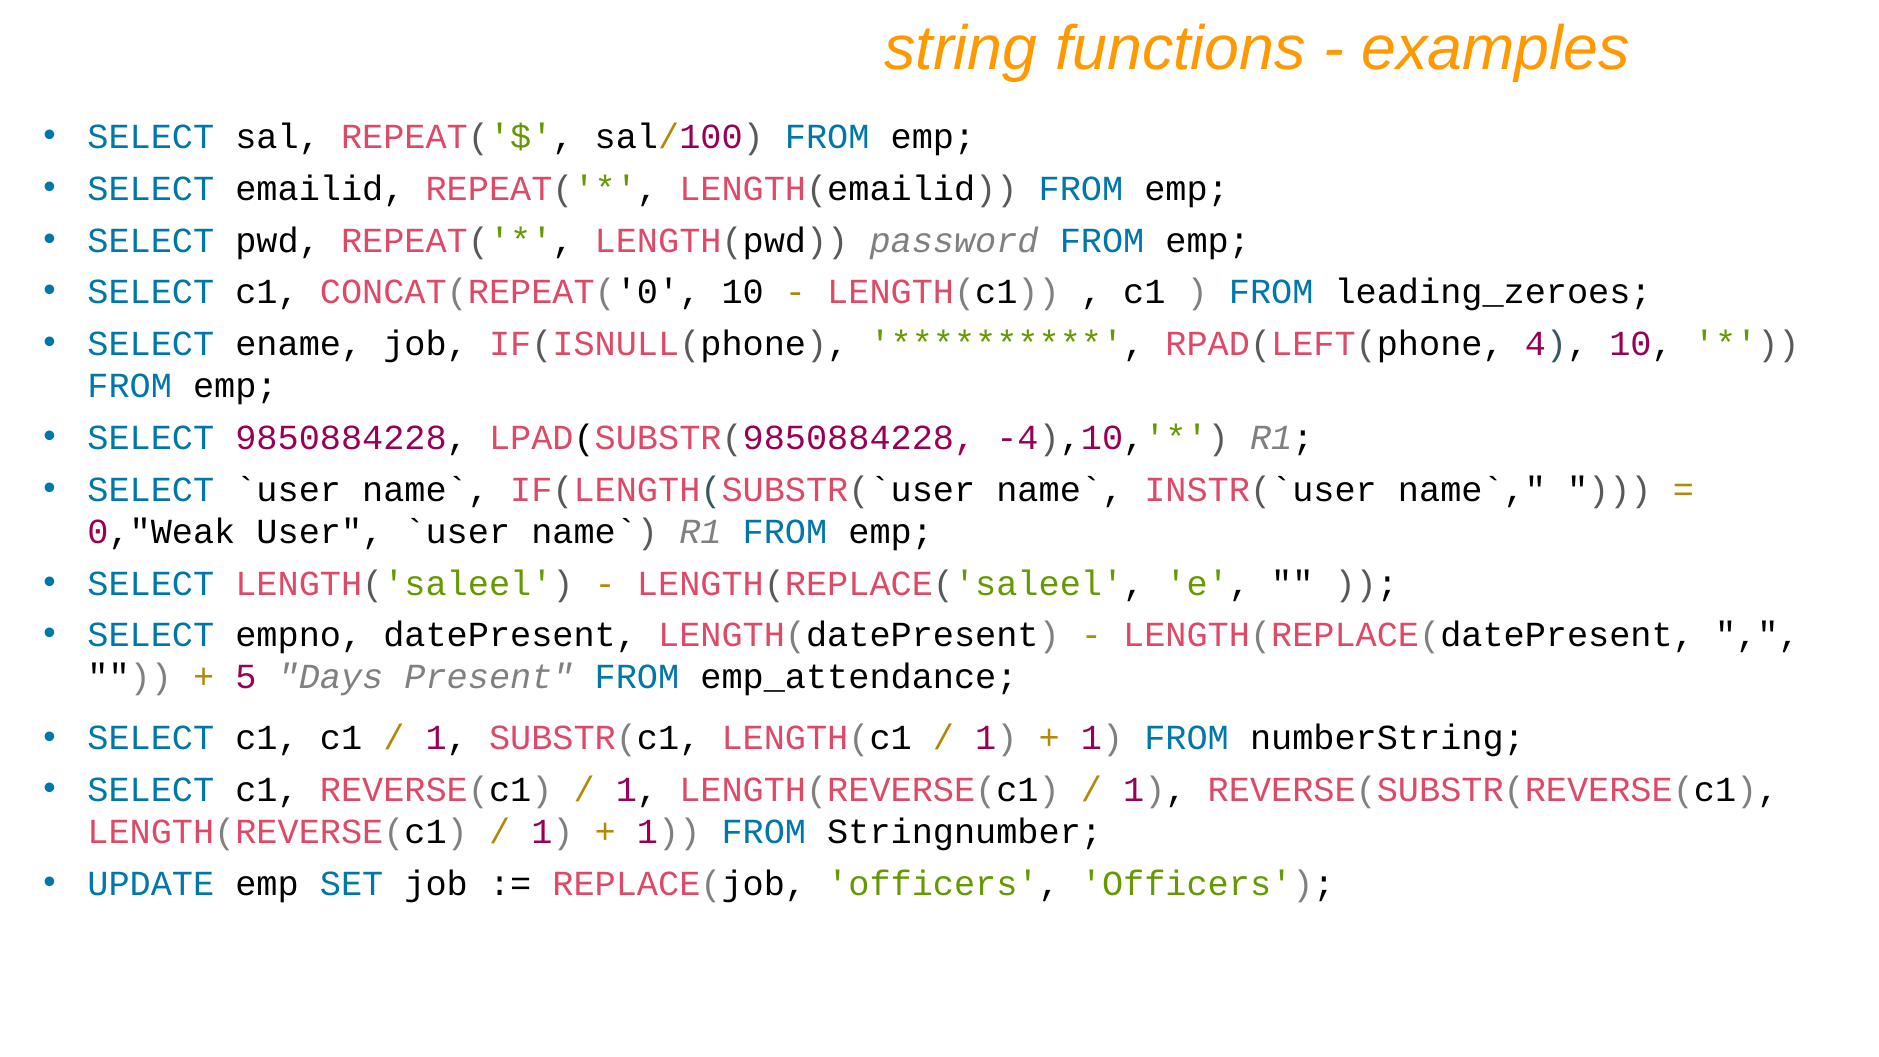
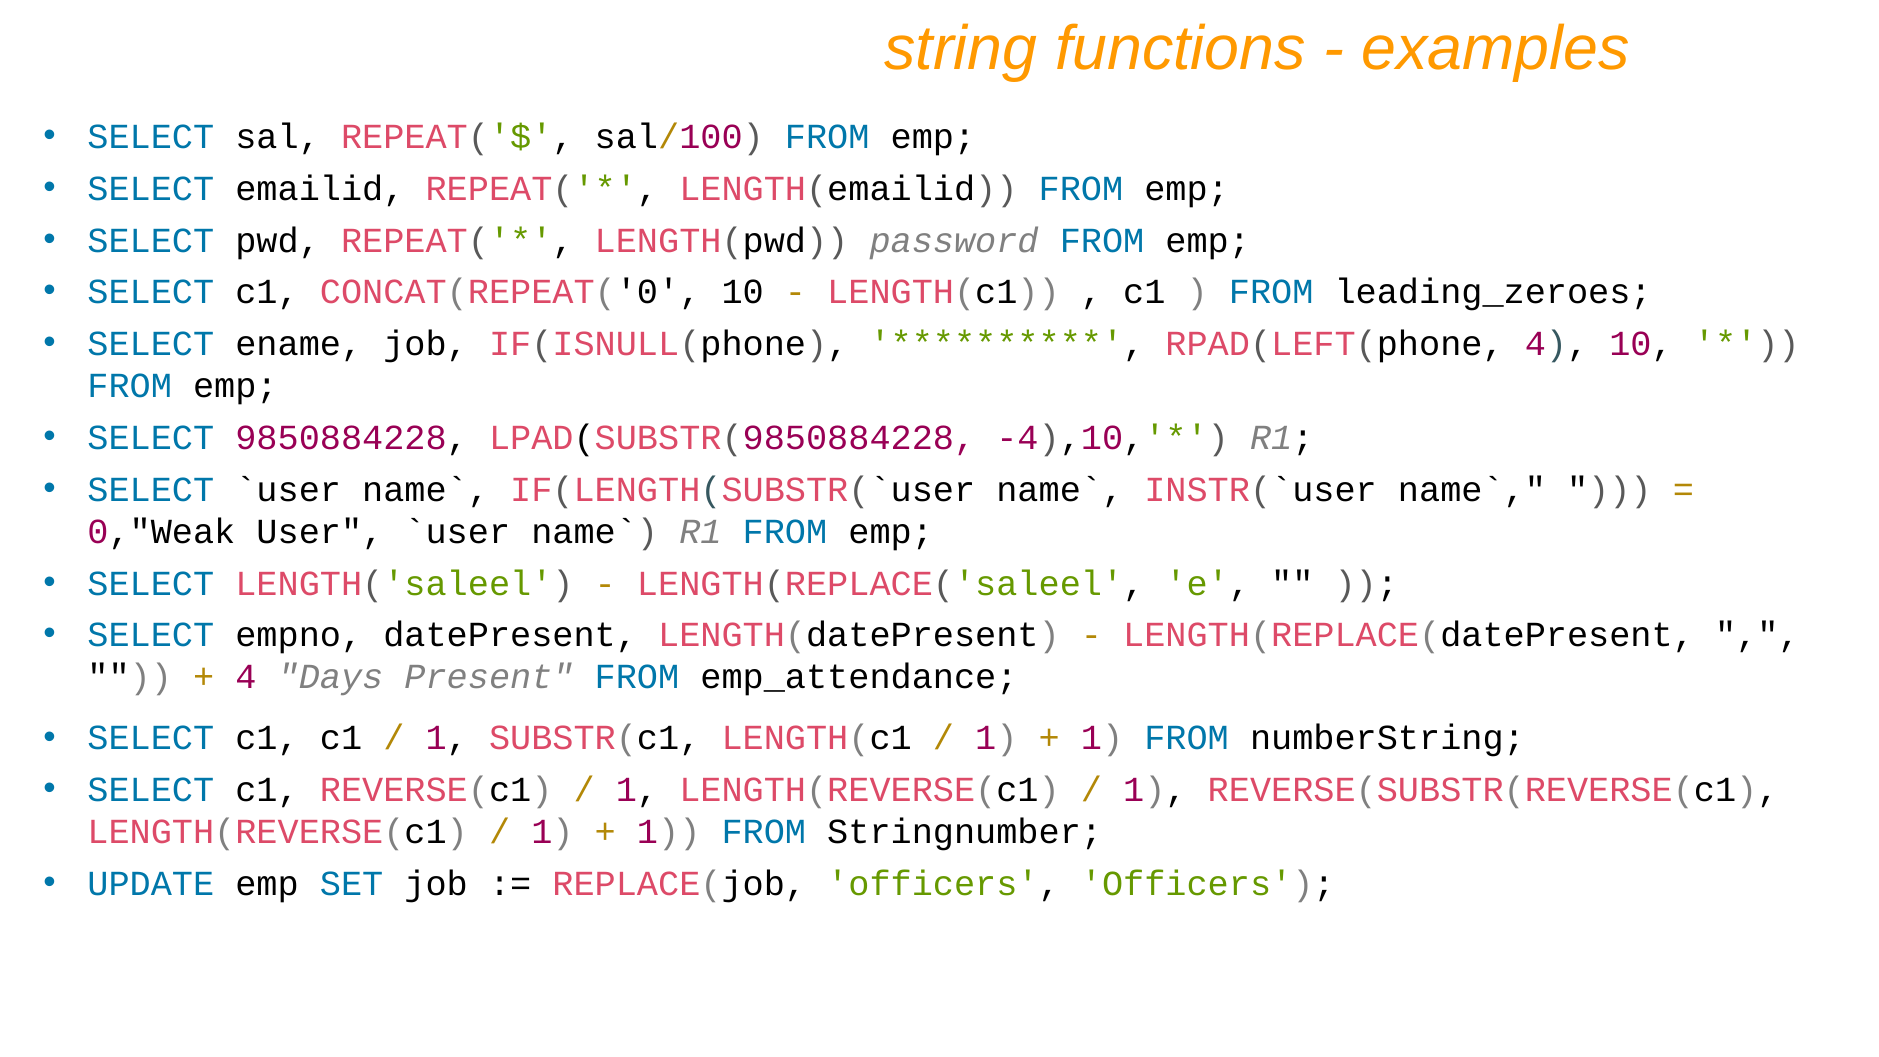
5 at (246, 677): 5 -> 4
